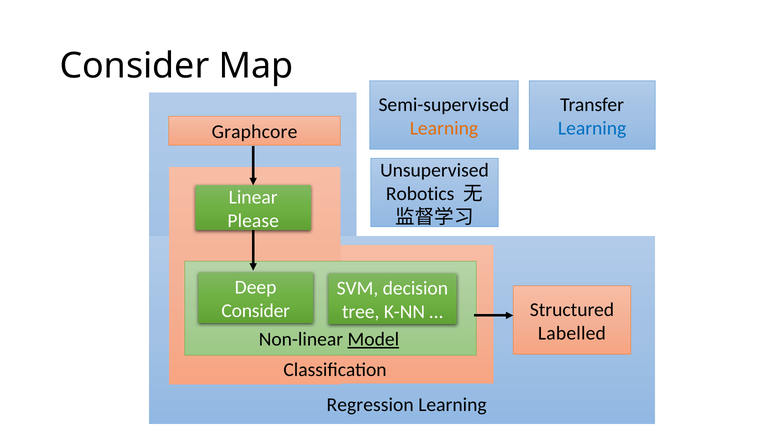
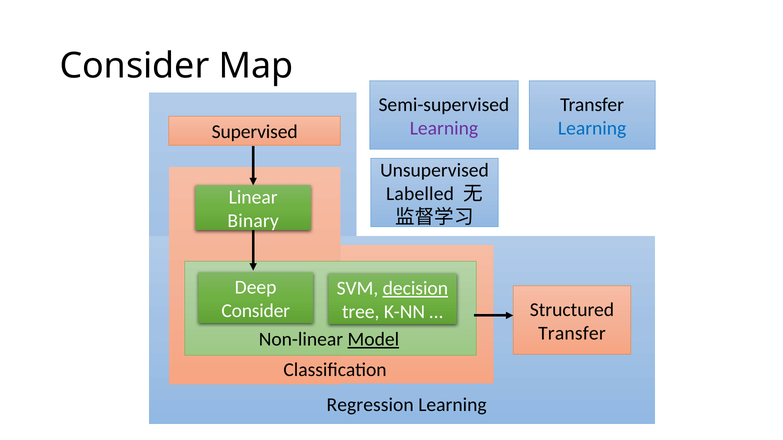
Learning at (444, 128) colour: orange -> purple
Graphcore: Graphcore -> Supervised
Robotics: Robotics -> Labelled
Please: Please -> Binary
decision underline: none -> present
Labelled at (572, 333): Labelled -> Transfer
